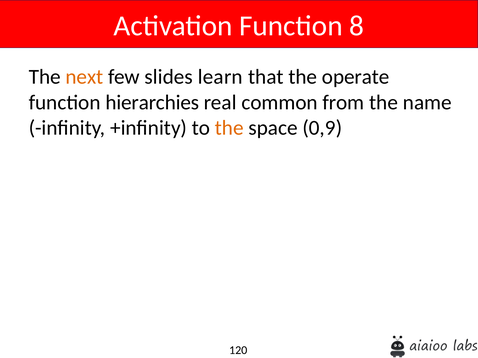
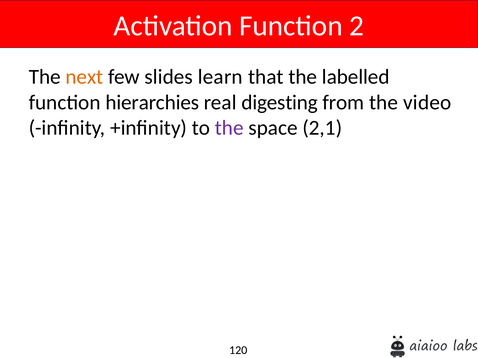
8: 8 -> 2
operate: operate -> labelled
common: common -> digesting
name: name -> video
the at (229, 128) colour: orange -> purple
0,9: 0,9 -> 2,1
